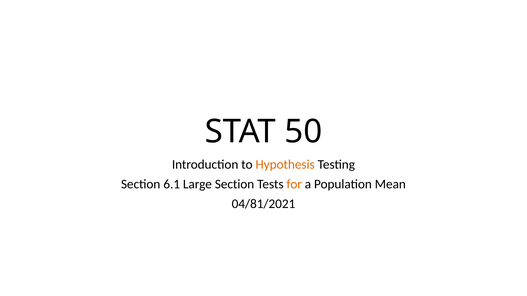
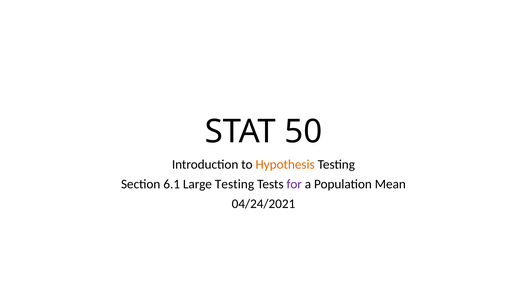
Large Section: Section -> Testing
for colour: orange -> purple
04/81/2021: 04/81/2021 -> 04/24/2021
